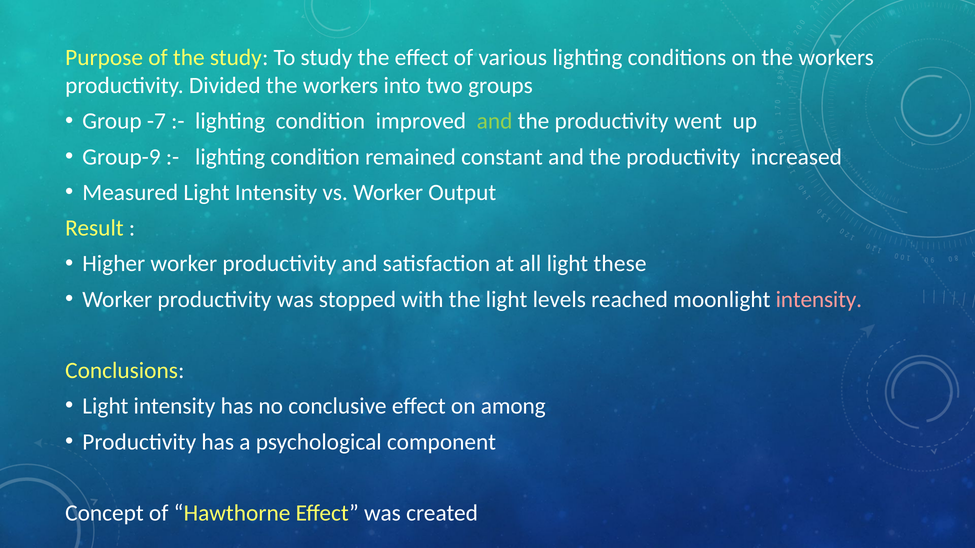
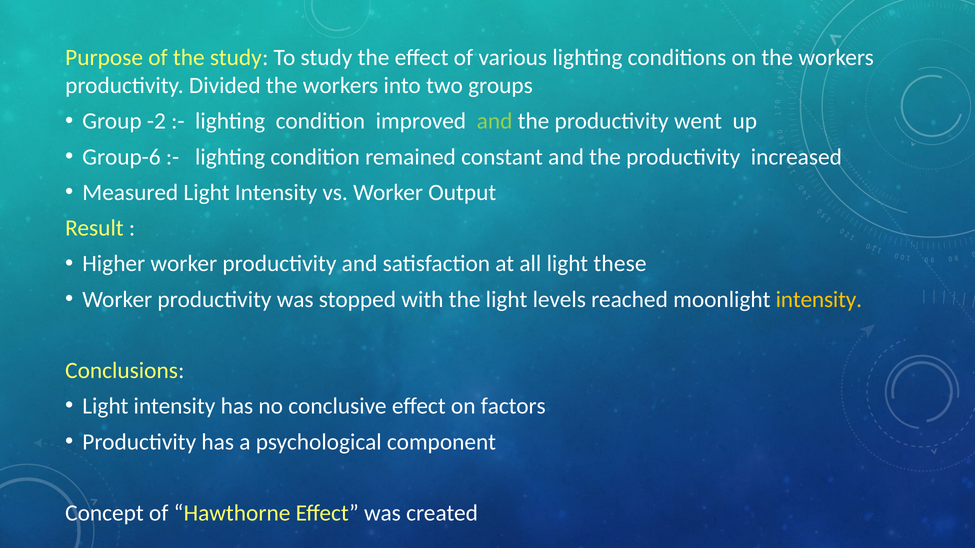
-7: -7 -> -2
Group-9: Group-9 -> Group-6
intensity at (819, 300) colour: pink -> yellow
among: among -> factors
